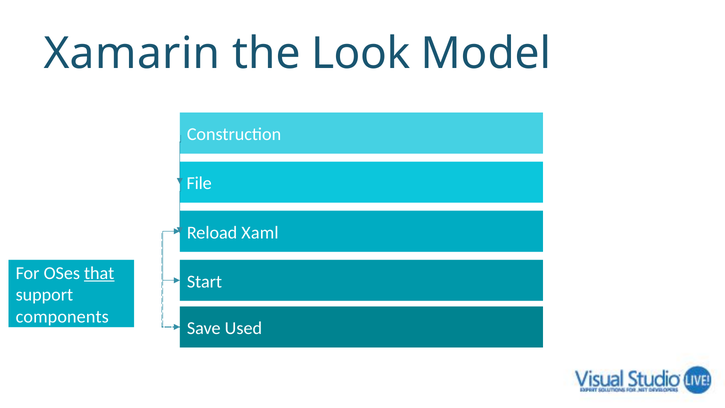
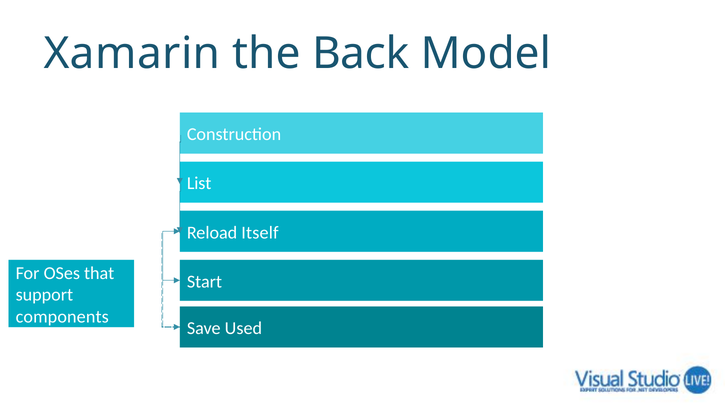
Look: Look -> Back
File: File -> List
Xaml: Xaml -> Itself
that underline: present -> none
